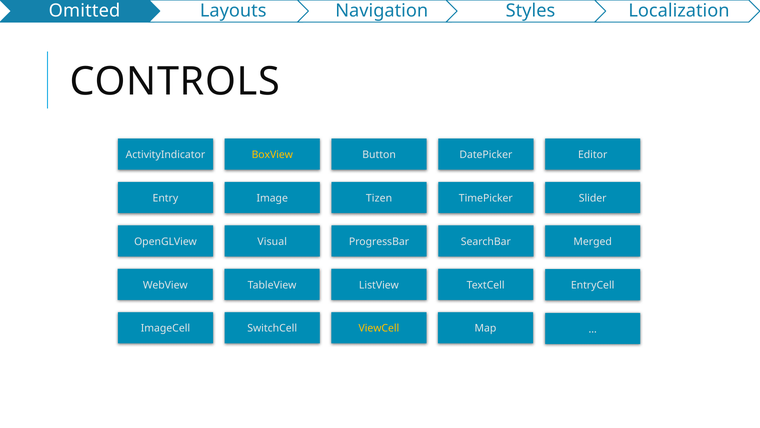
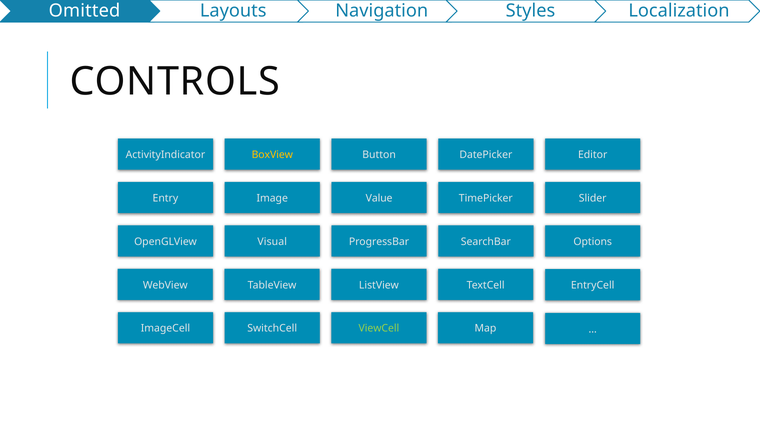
Tizen: Tizen -> Value
Merged: Merged -> Options
ViewCell colour: yellow -> light green
